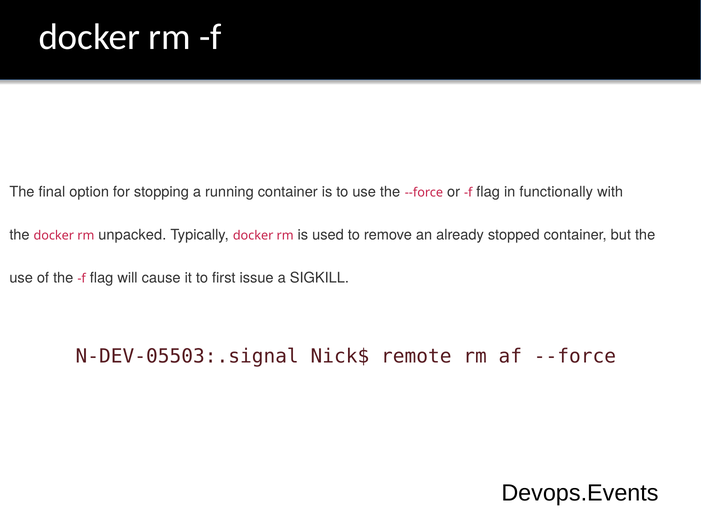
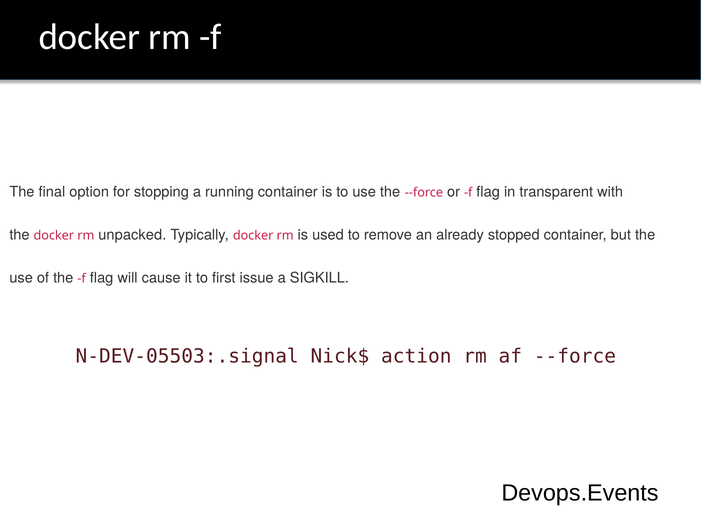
functionally: functionally -> transparent
remote: remote -> action
